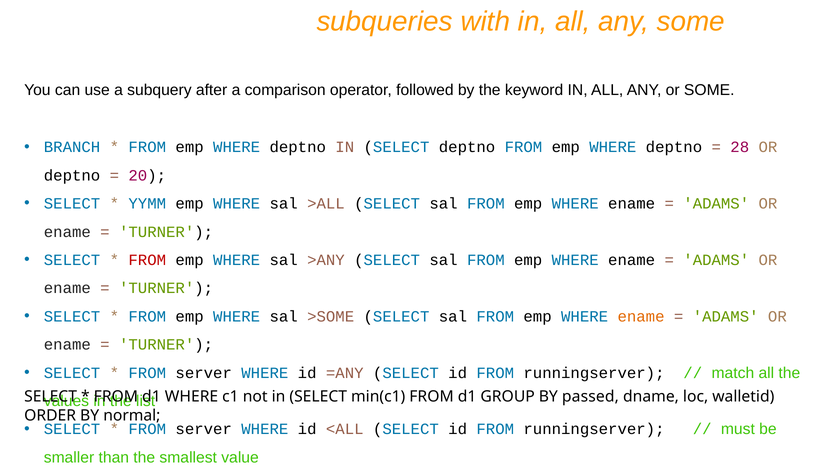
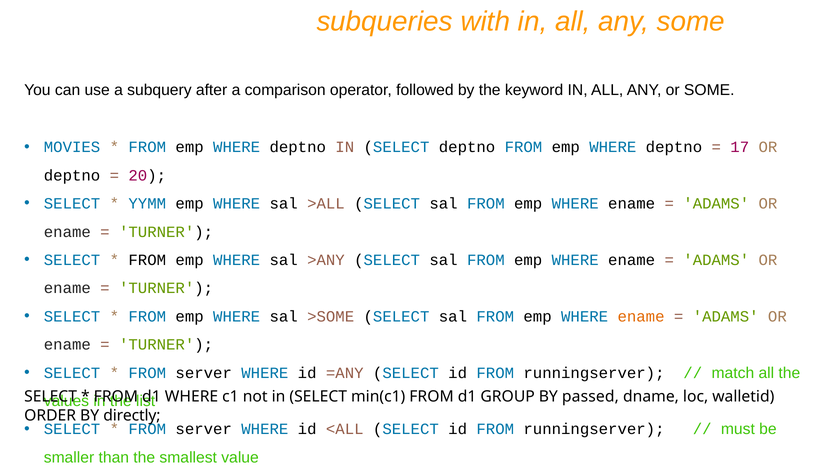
BRANCH: BRANCH -> MOVIES
28: 28 -> 17
FROM at (147, 260) colour: red -> black
normal: normal -> directly
